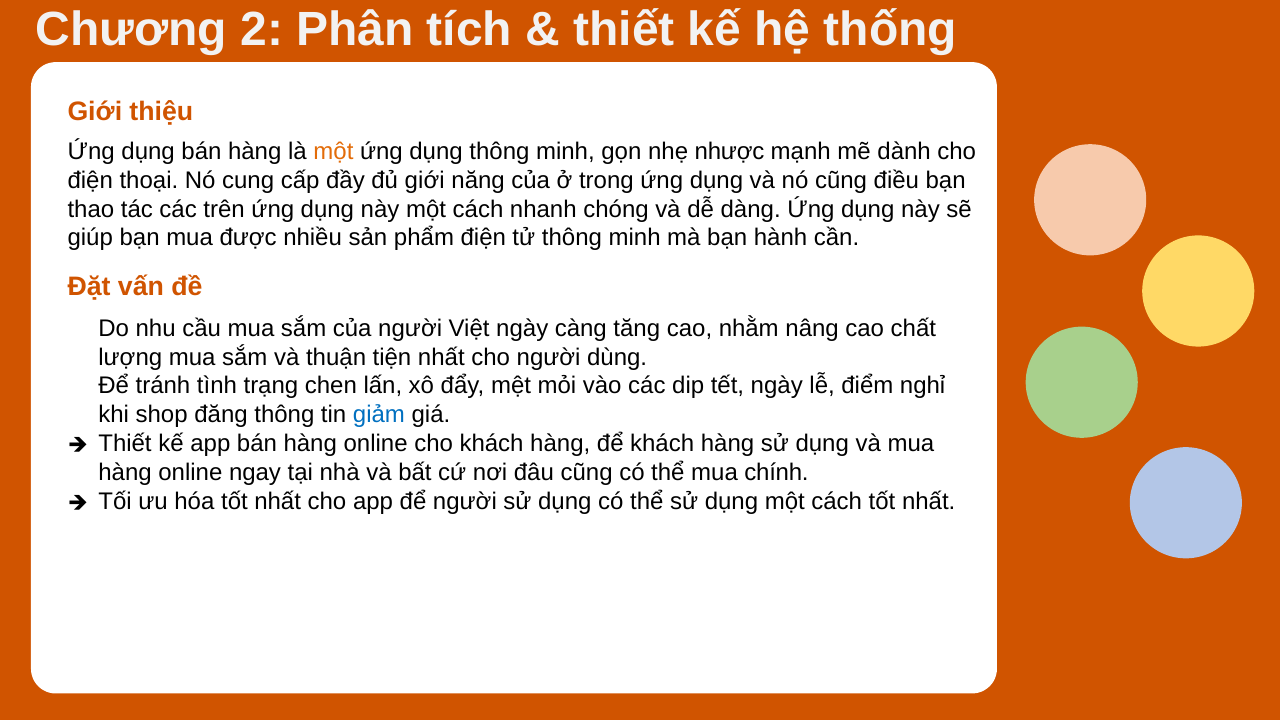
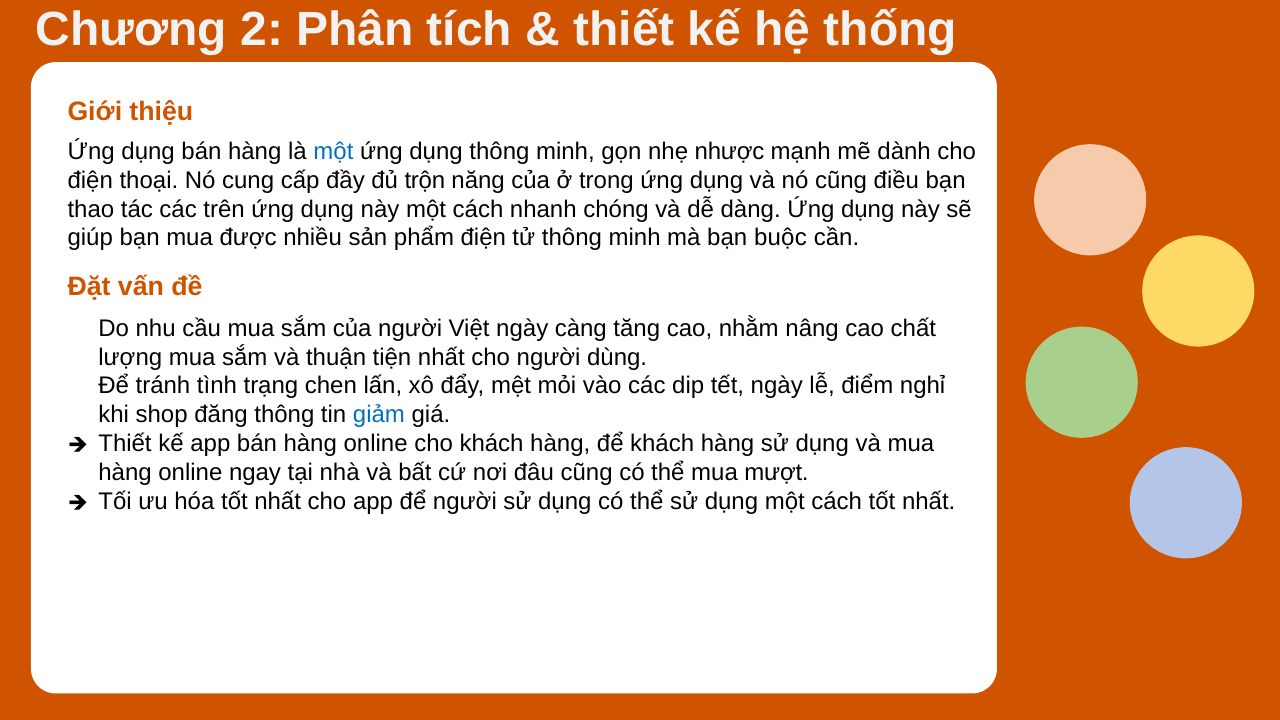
một at (333, 152) colour: orange -> blue
đủ giới: giới -> trộn
hành: hành -> buộc
chính: chính -> mượt
